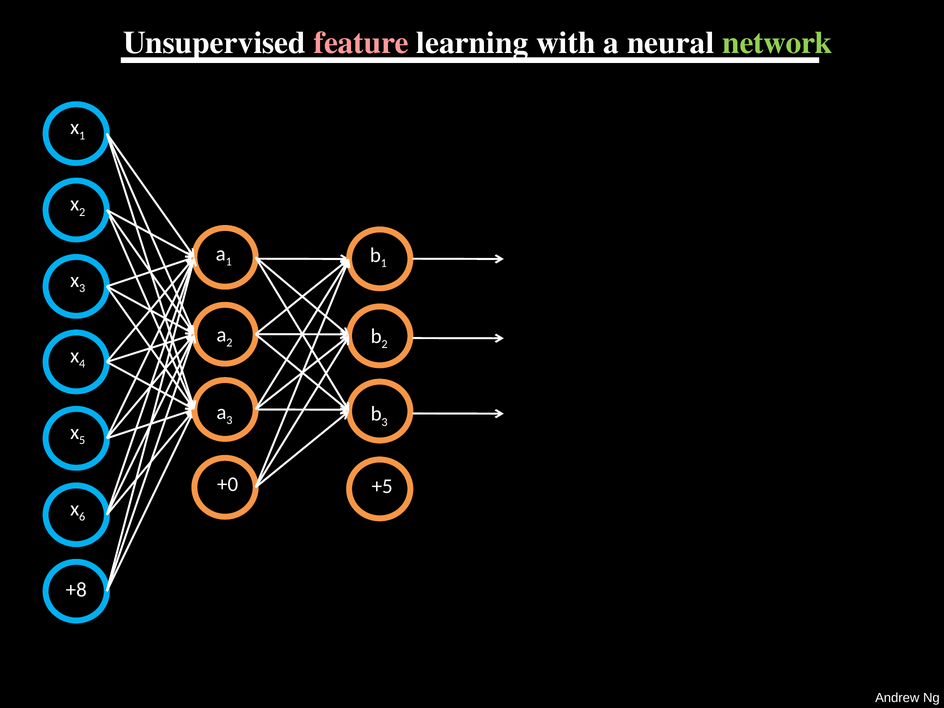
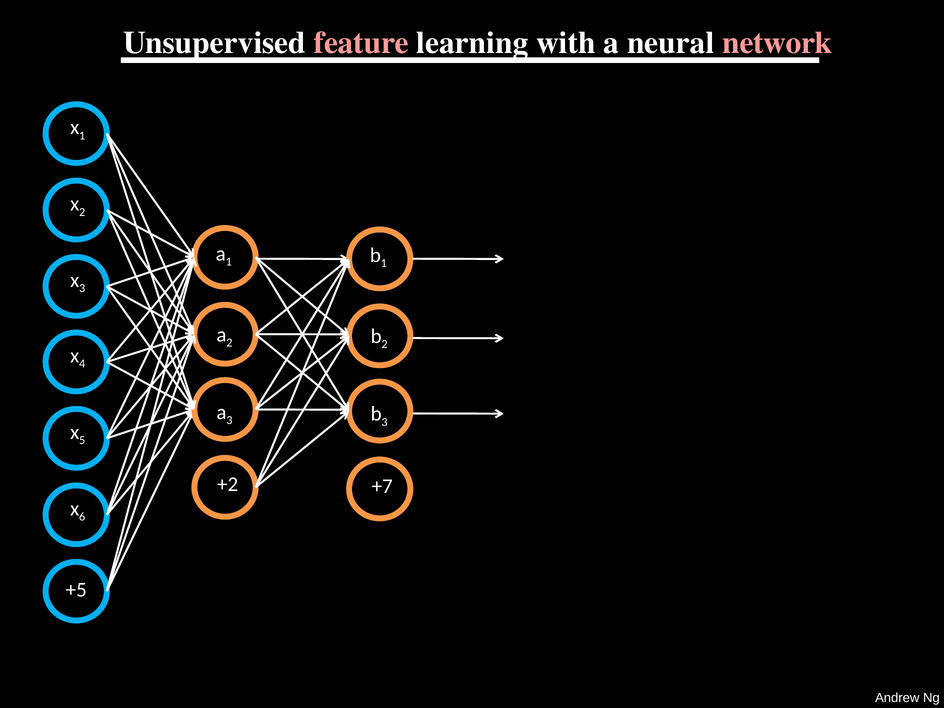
network colour: light green -> pink
+0: +0 -> +2
+5: +5 -> +7
+8: +8 -> +5
